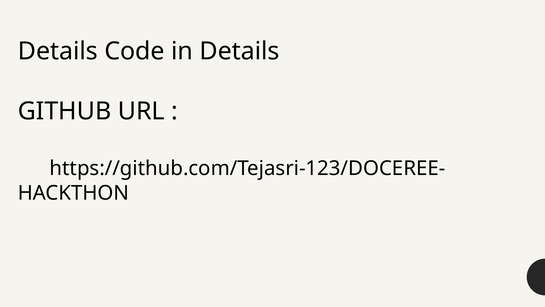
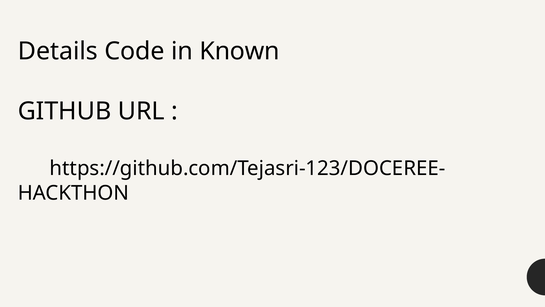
in Details: Details -> Known
